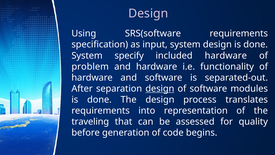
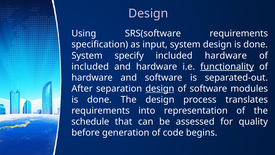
problem at (90, 66): problem -> included
functionality underline: none -> present
traveling: traveling -> schedule
